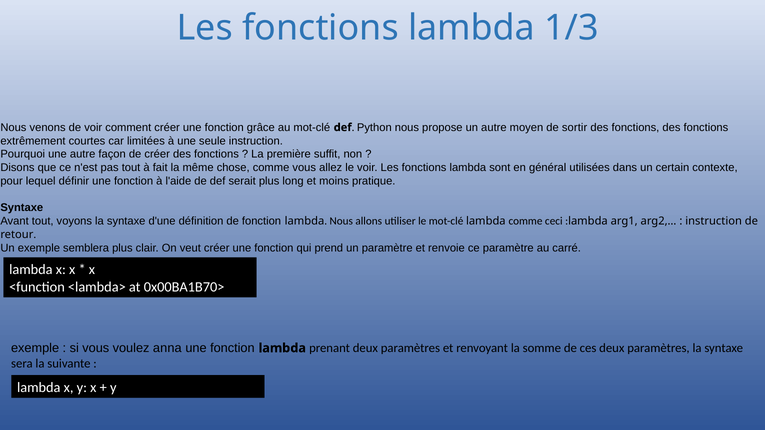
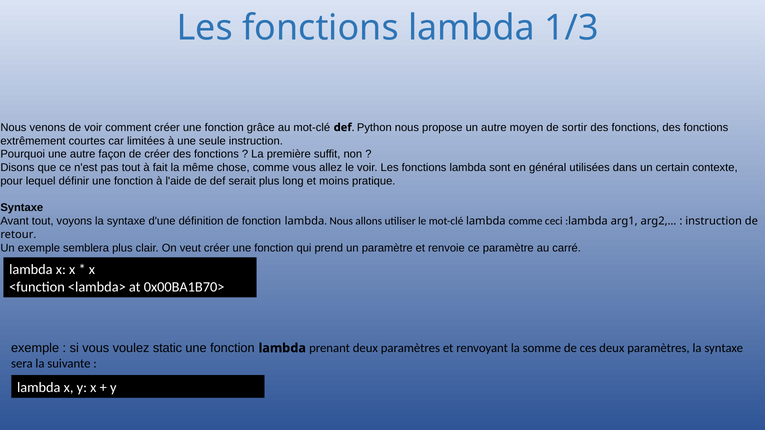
anna: anna -> static
